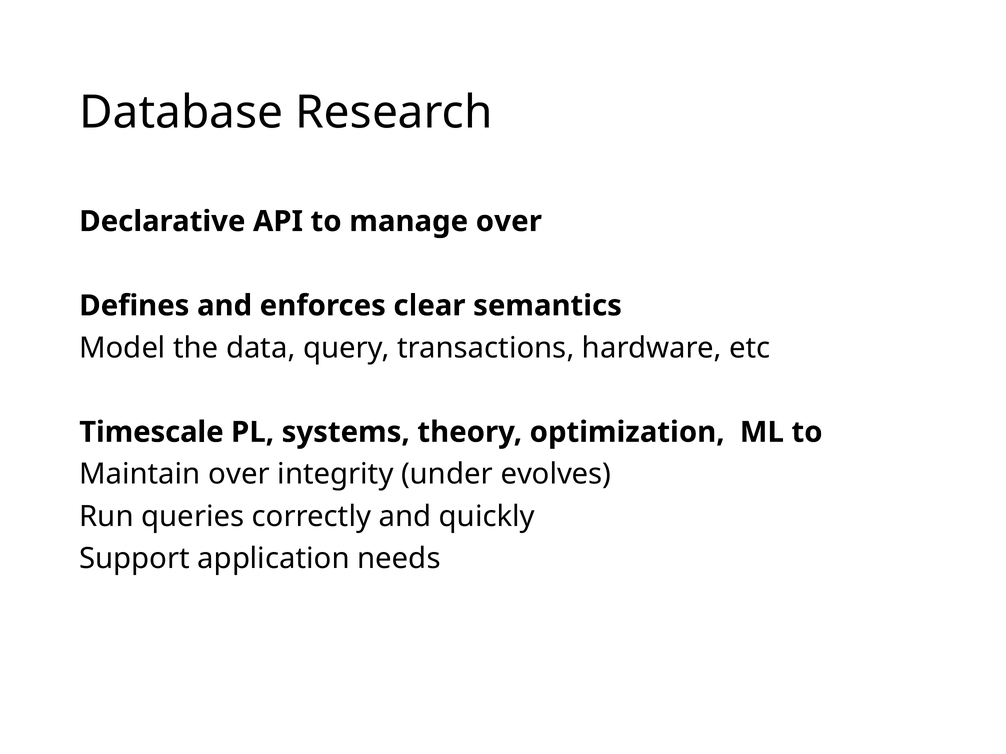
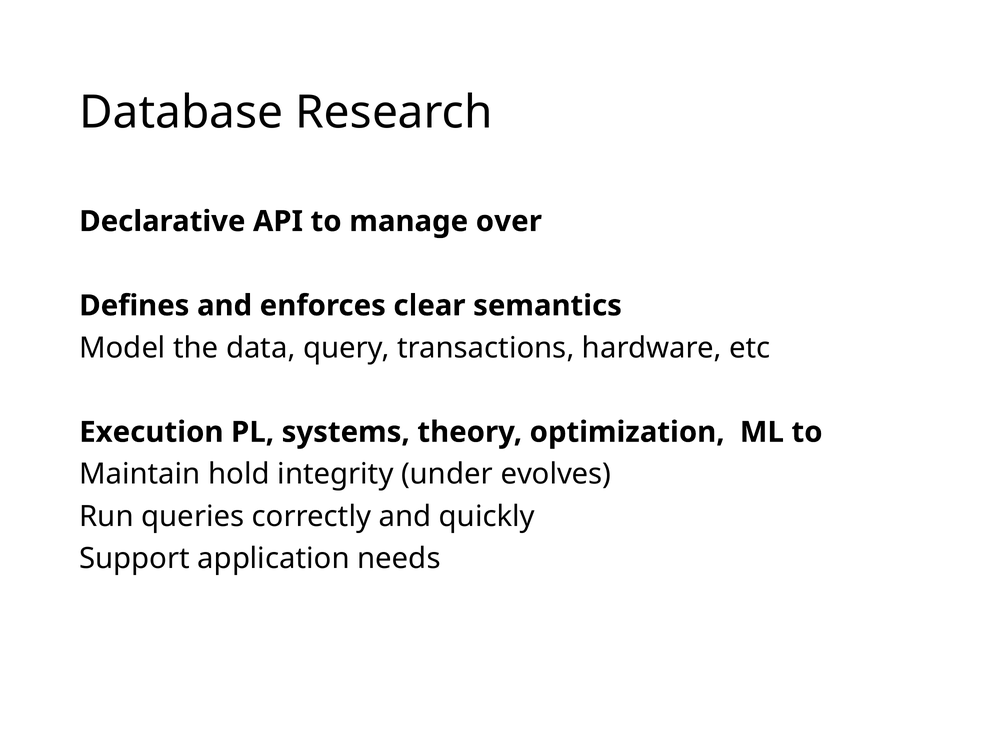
Timescale: Timescale -> Execution
Maintain over: over -> hold
